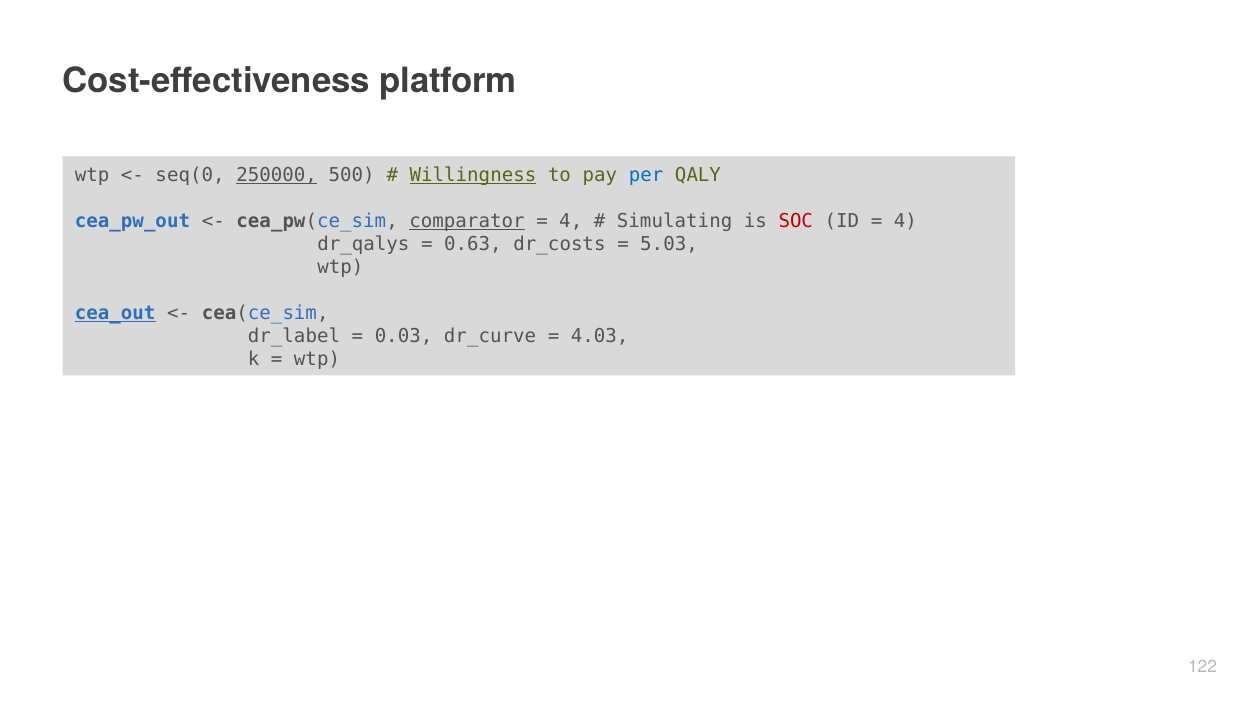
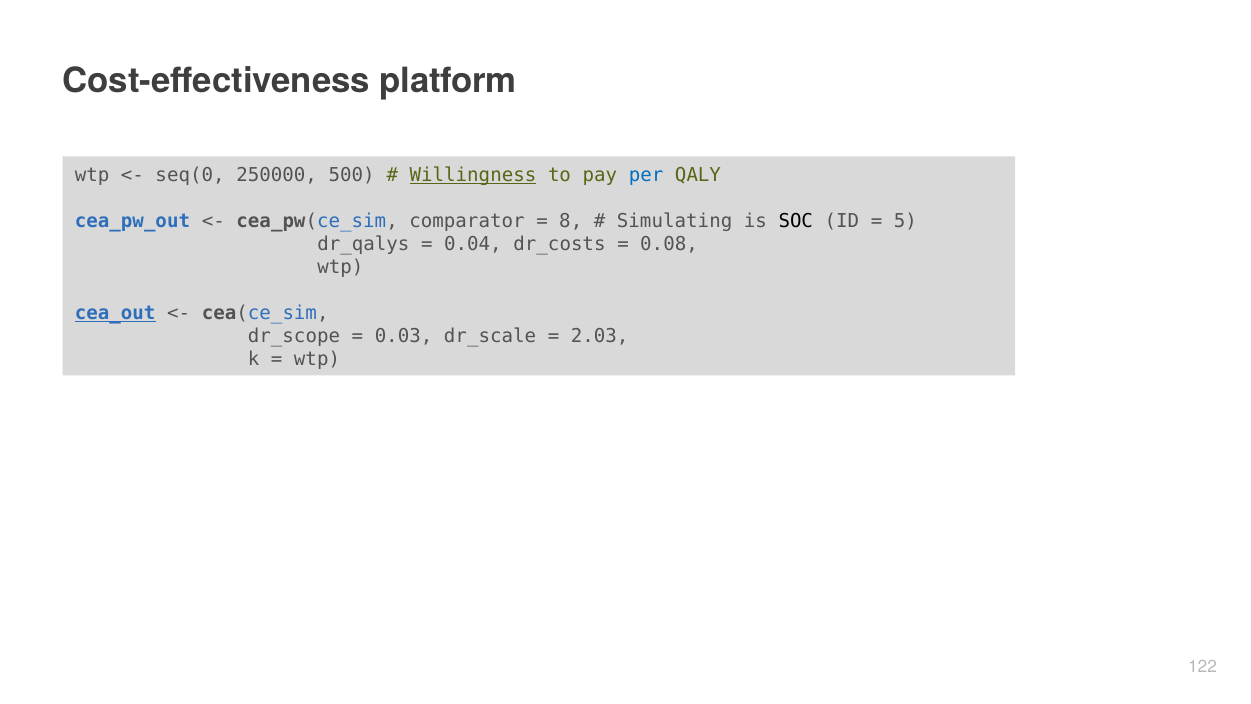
250000 underline: present -> none
comparator underline: present -> none
4 at (571, 221): 4 -> 8
SOC colour: red -> black
4 at (905, 221): 4 -> 5
0.63: 0.63 -> 0.04
5.03: 5.03 -> 0.08
dr_label: dr_label -> dr_scope
dr_curve: dr_curve -> dr_scale
4.03: 4.03 -> 2.03
